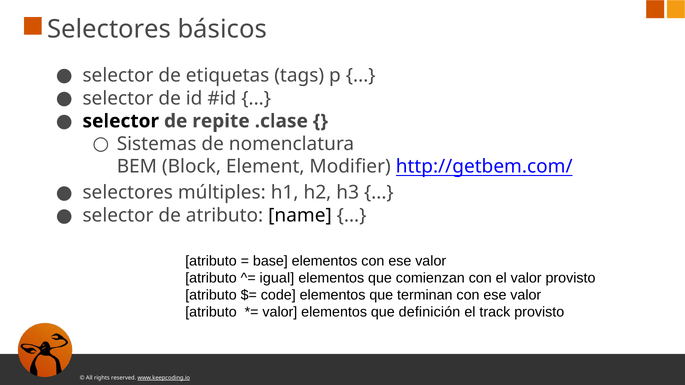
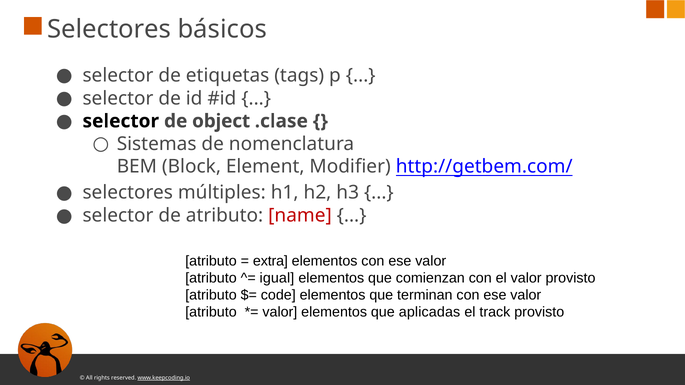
repite: repite -> object
name colour: black -> red
base: base -> extra
definición: definición -> aplicadas
